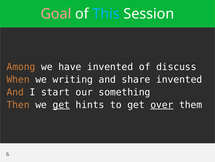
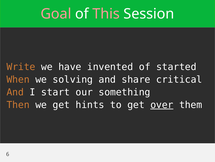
This colour: light blue -> pink
Among: Among -> Write
discuss: discuss -> started
writing: writing -> solving
share invented: invented -> critical
get at (61, 104) underline: present -> none
